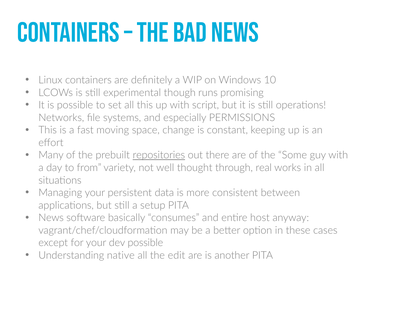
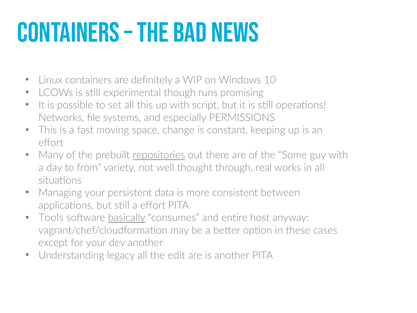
a setup: setup -> effort
News at (51, 218): News -> Tools
basically underline: none -> present
dev possible: possible -> another
native: native -> legacy
